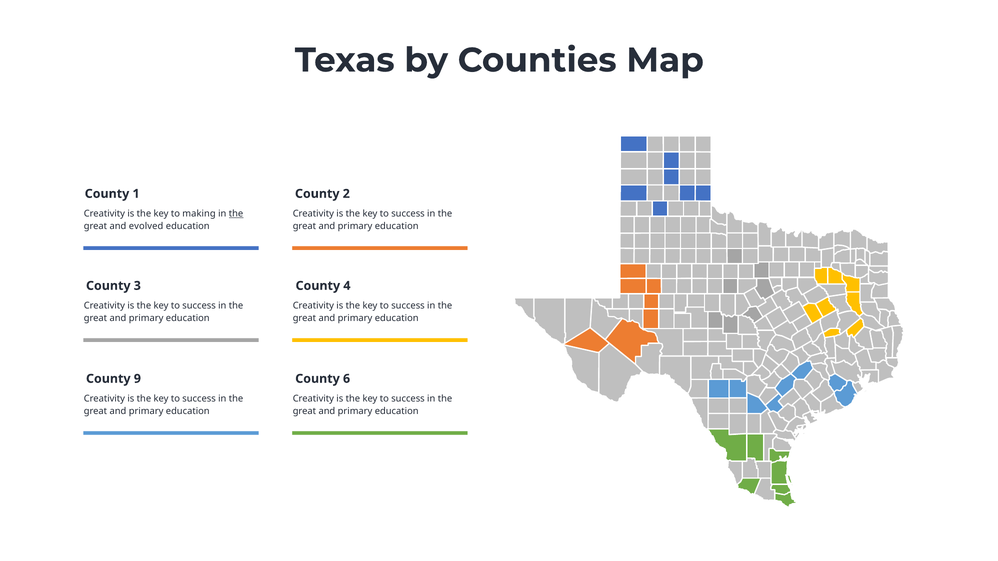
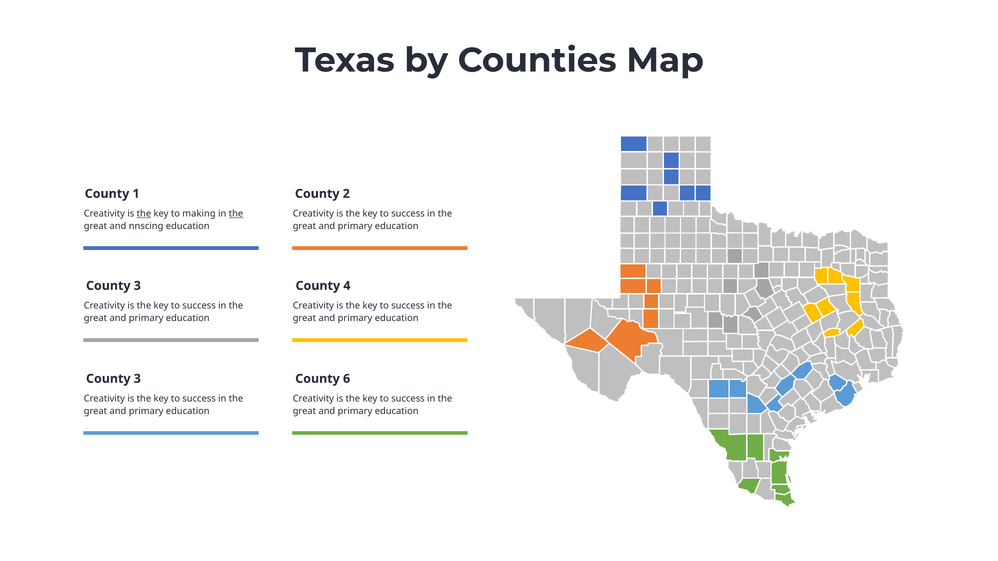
the at (144, 214) underline: none -> present
evolved: evolved -> nnscing
9 at (137, 379): 9 -> 3
